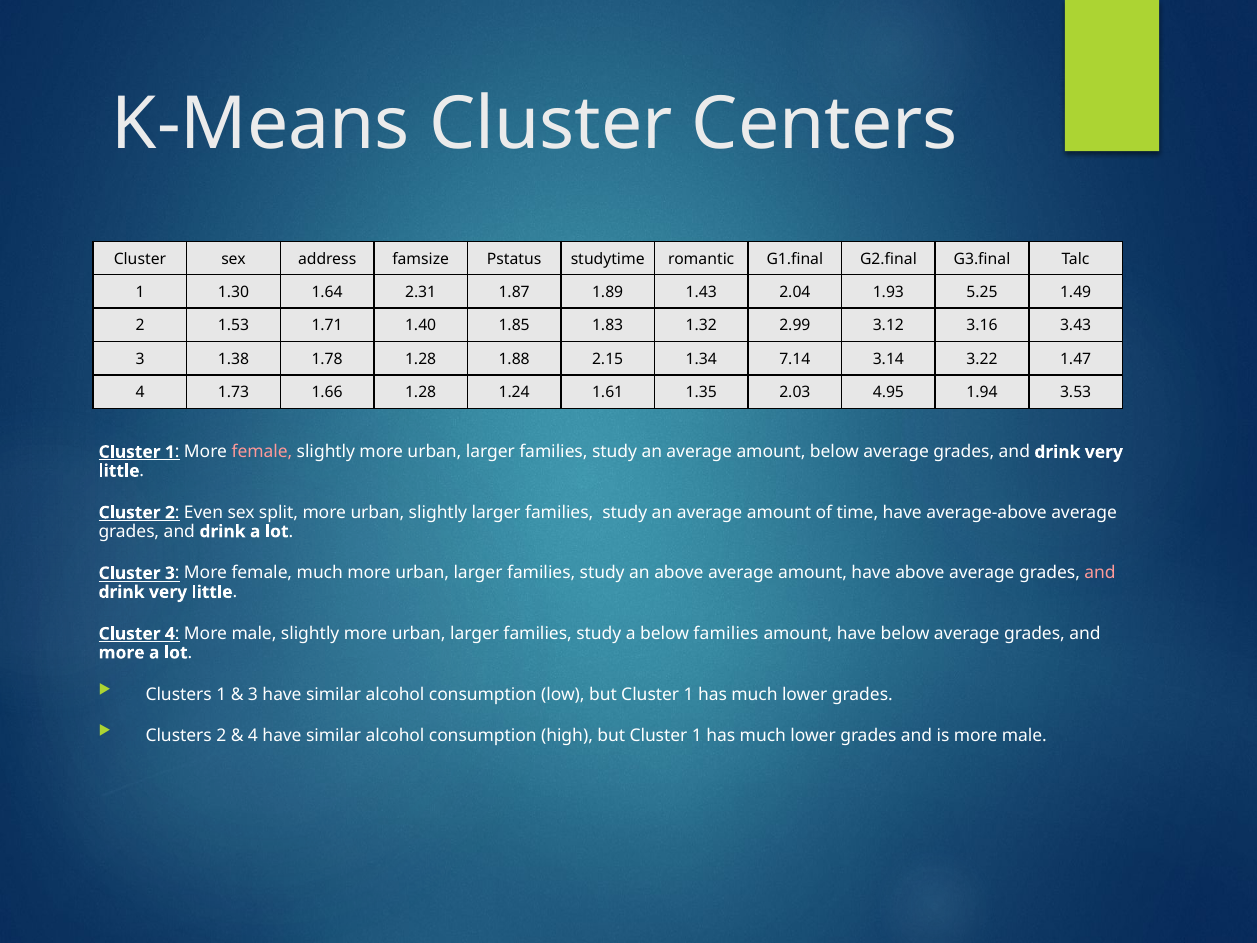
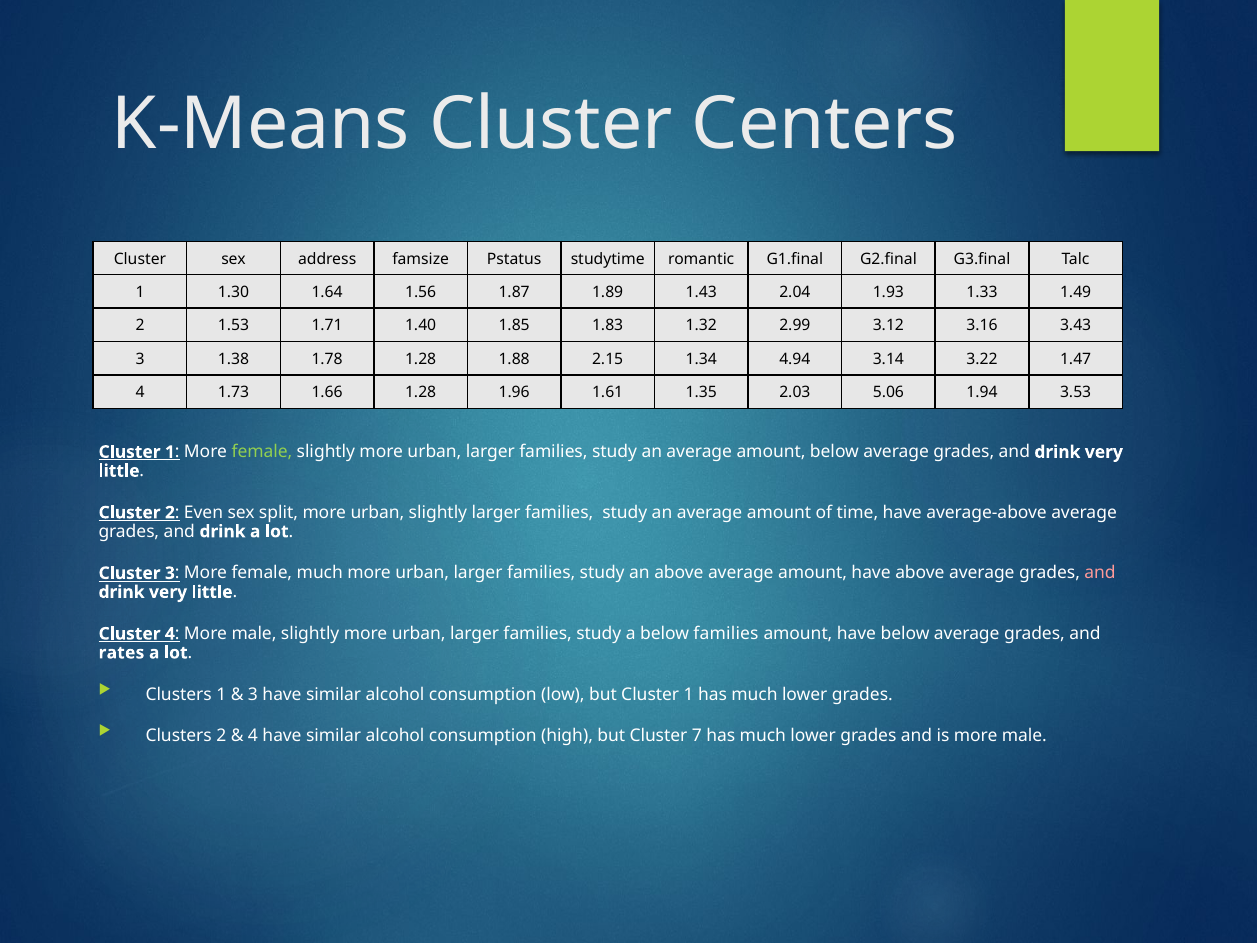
2.31: 2.31 -> 1.56
5.25: 5.25 -> 1.33
7.14: 7.14 -> 4.94
1.24: 1.24 -> 1.96
4.95: 4.95 -> 5.06
female at (262, 452) colour: pink -> light green
more at (122, 653): more -> rates
high but Cluster 1: 1 -> 7
